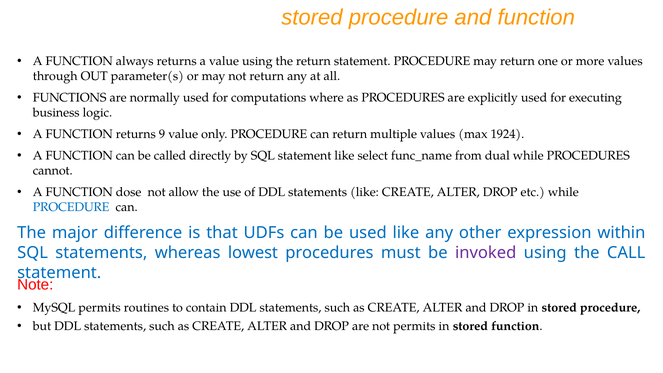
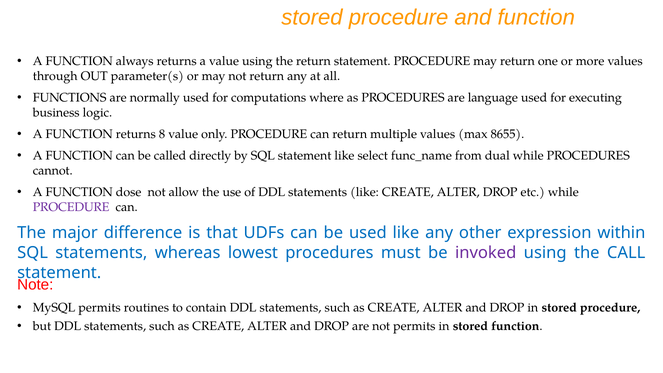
explicitly: explicitly -> language
9: 9 -> 8
1924: 1924 -> 8655
PROCEDURE at (71, 207) colour: blue -> purple
